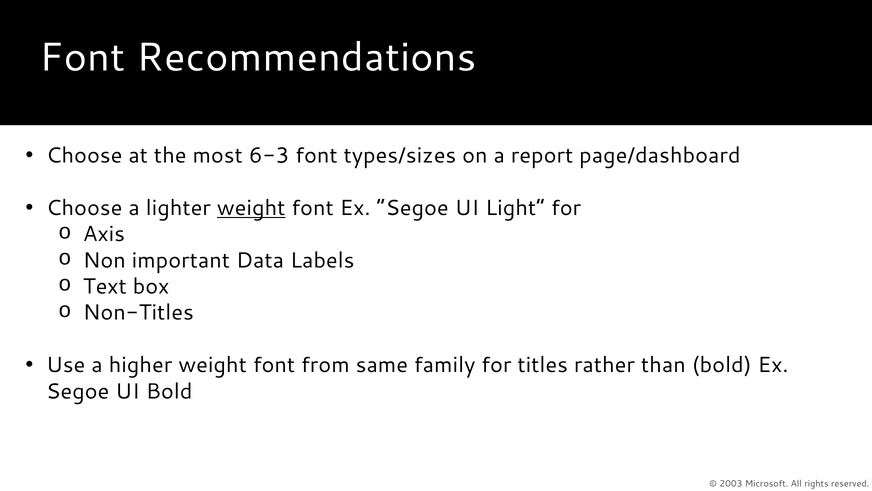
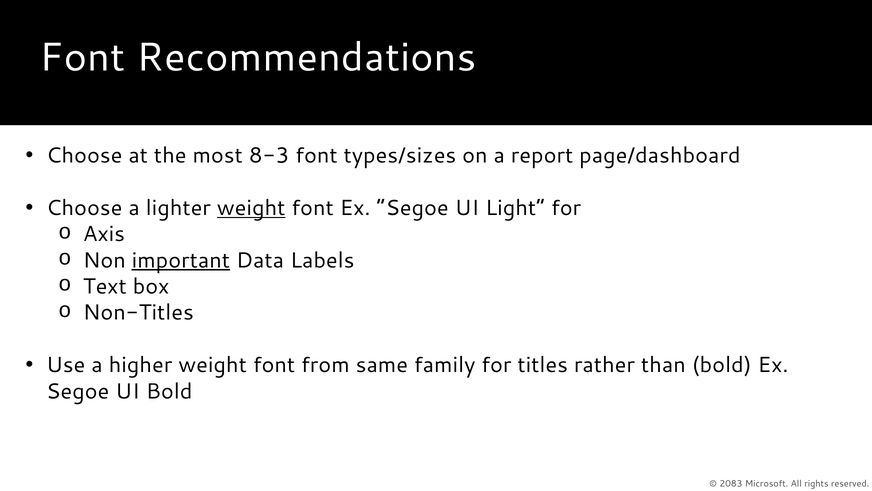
6-3: 6-3 -> 8-3
important underline: none -> present
2003: 2003 -> 2083
